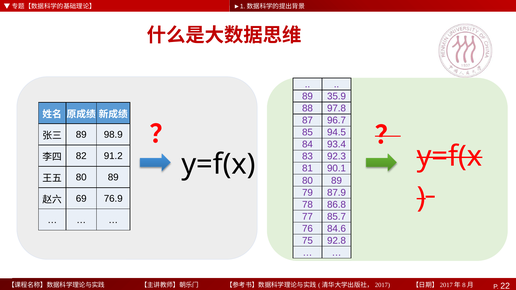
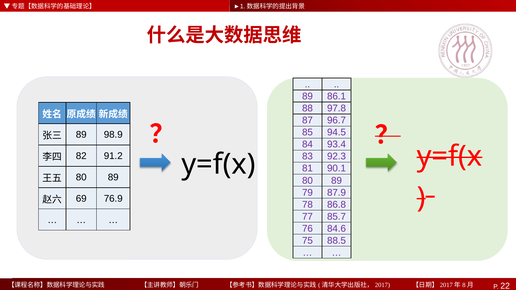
35.9: 35.9 -> 86.1
92.8: 92.8 -> 88.5
